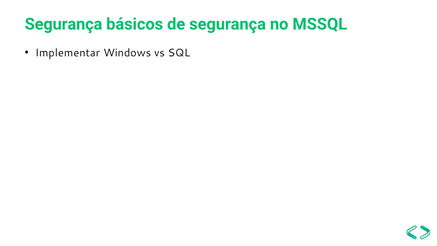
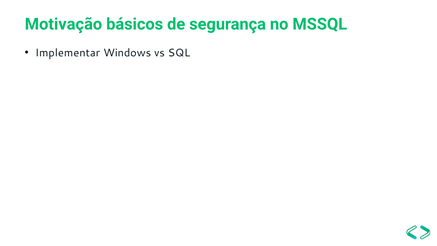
Segurança at (64, 24): Segurança -> Motivação
